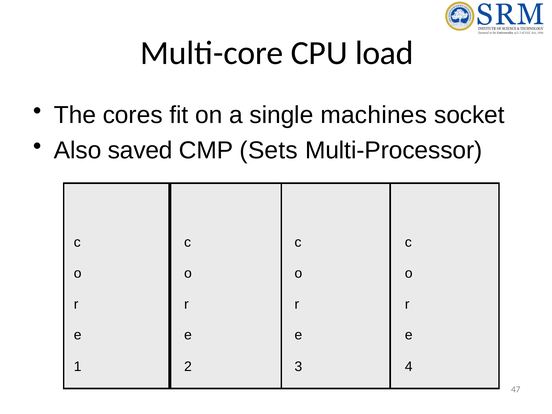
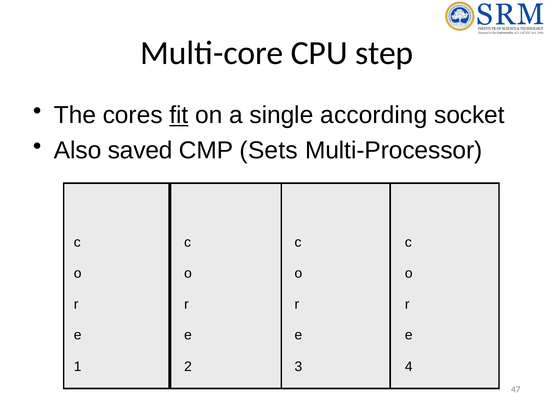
load: load -> step
fit underline: none -> present
machines: machines -> according
